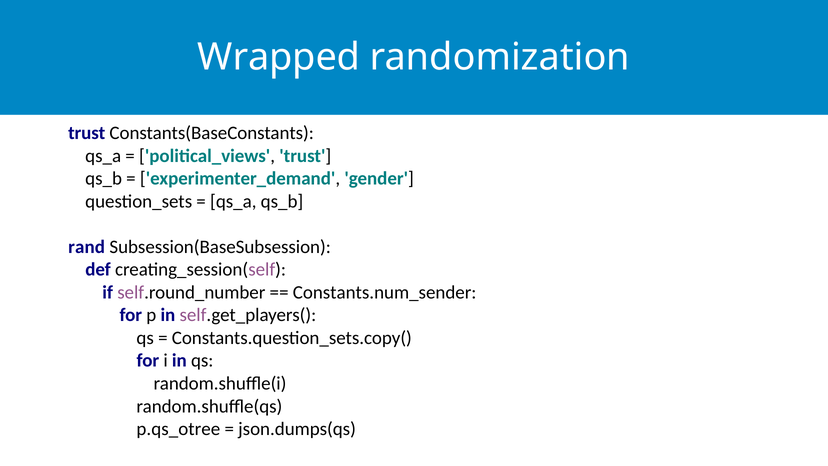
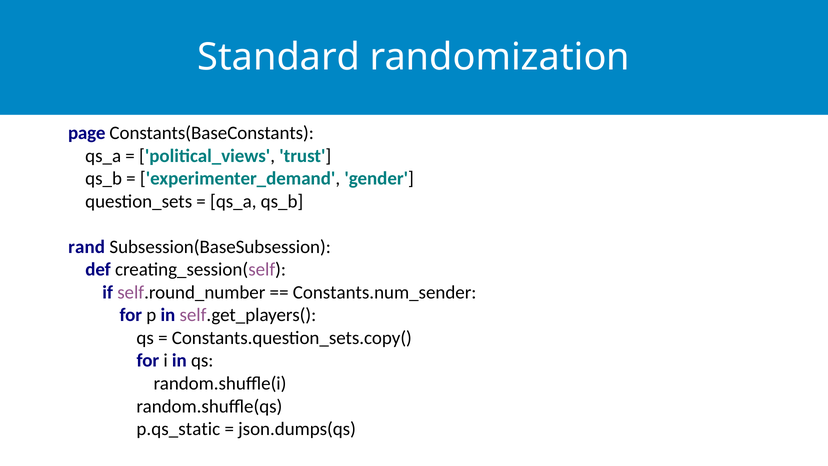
Wrapped: Wrapped -> Standard
trust at (87, 133): trust -> page
p.qs_otree: p.qs_otree -> p.qs_static
